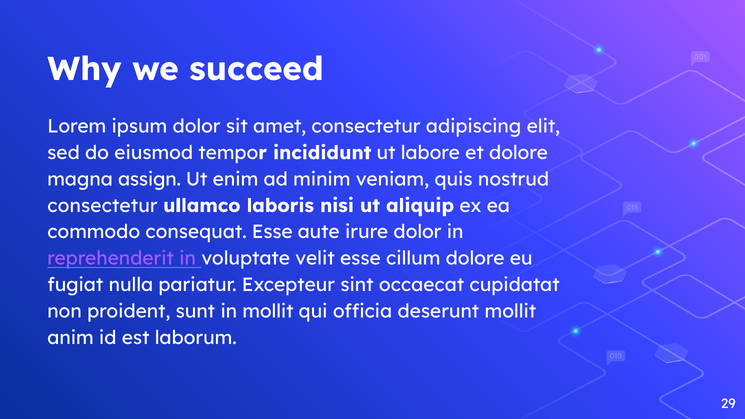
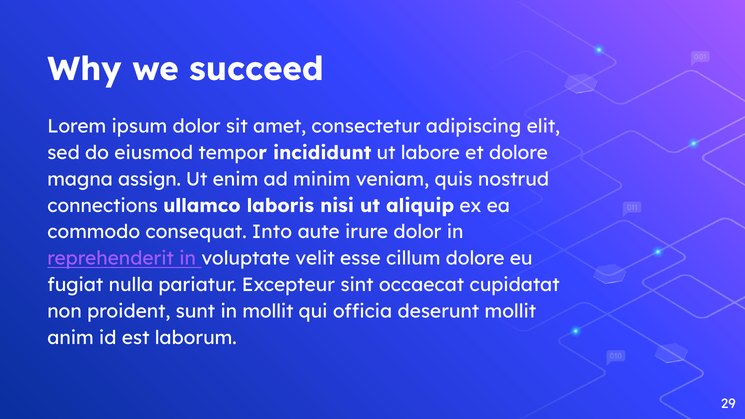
consectetur at (103, 206): consectetur -> connections
consequat Esse: Esse -> Into
